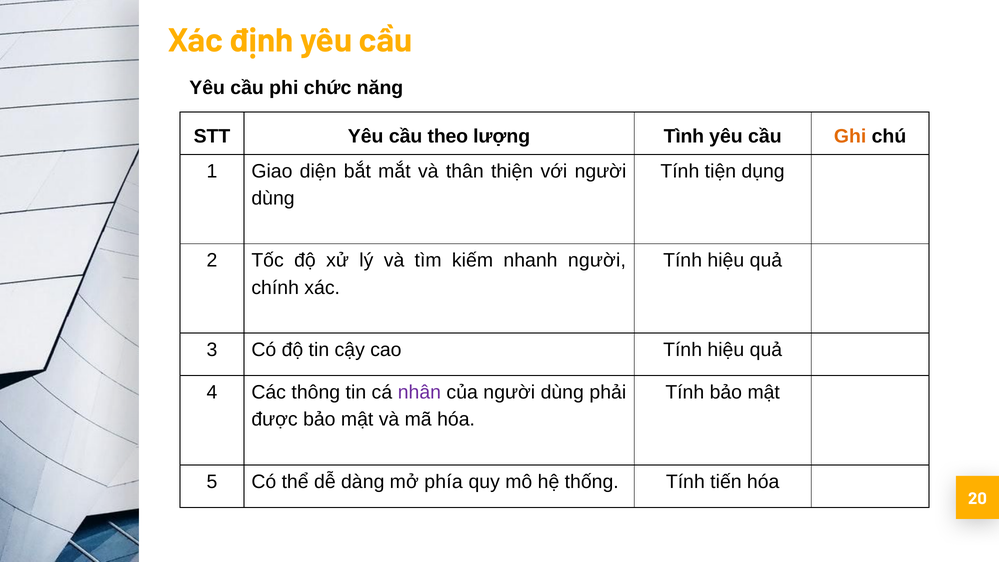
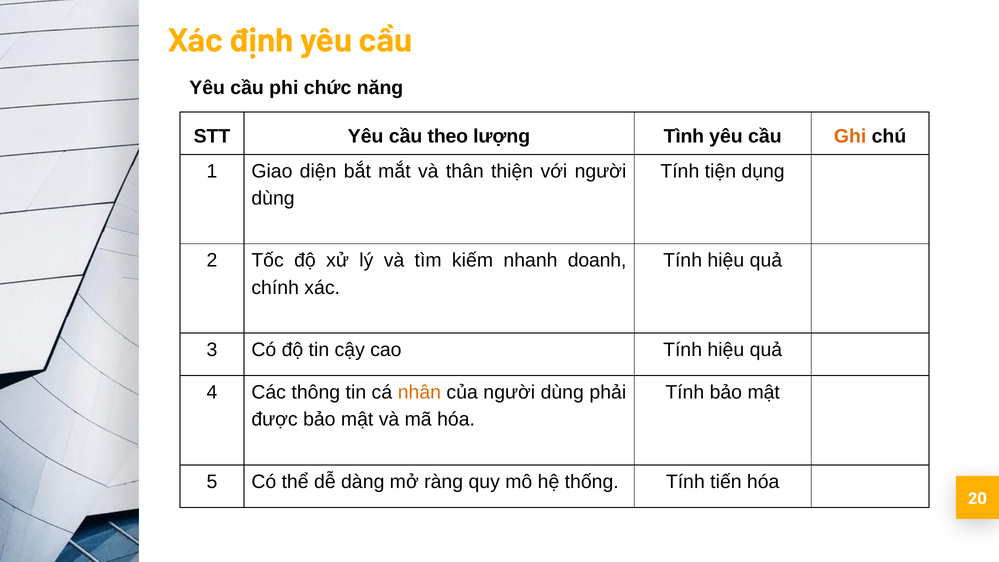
nhanh người: người -> doanh
nhân colour: purple -> orange
phía: phía -> ràng
